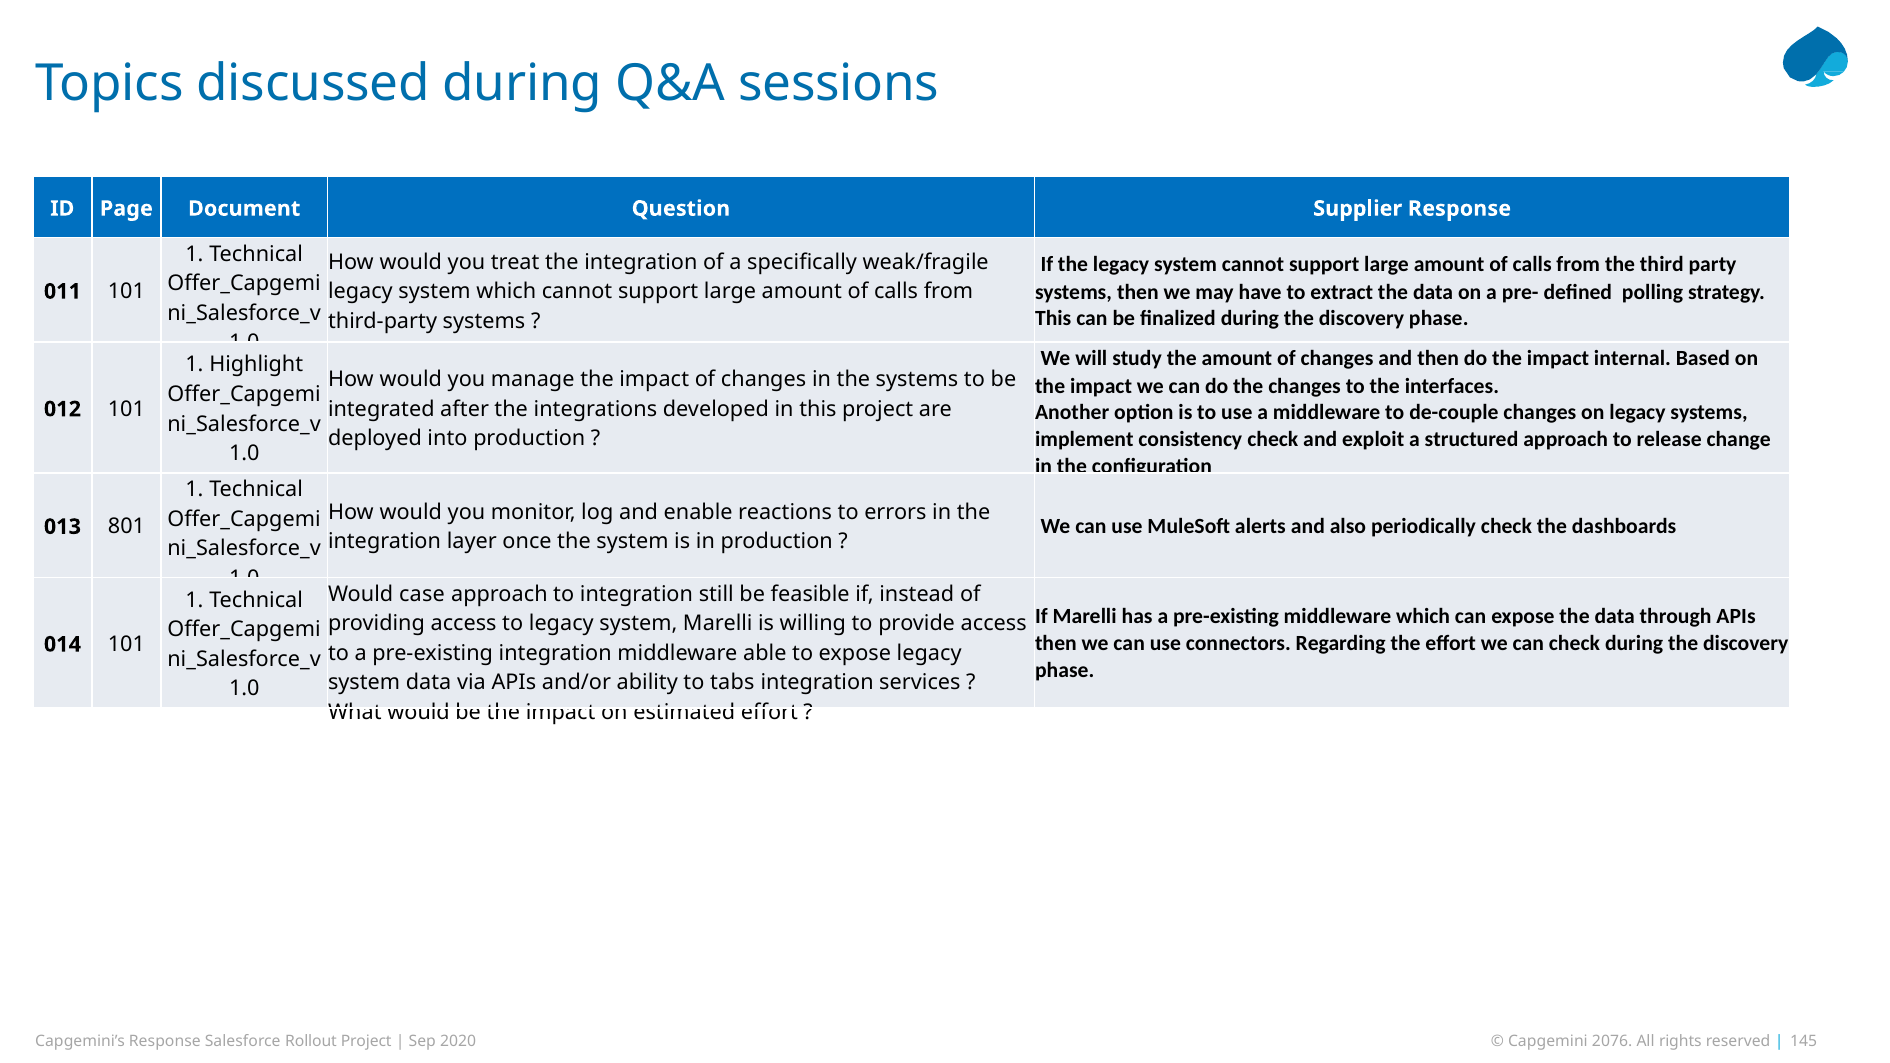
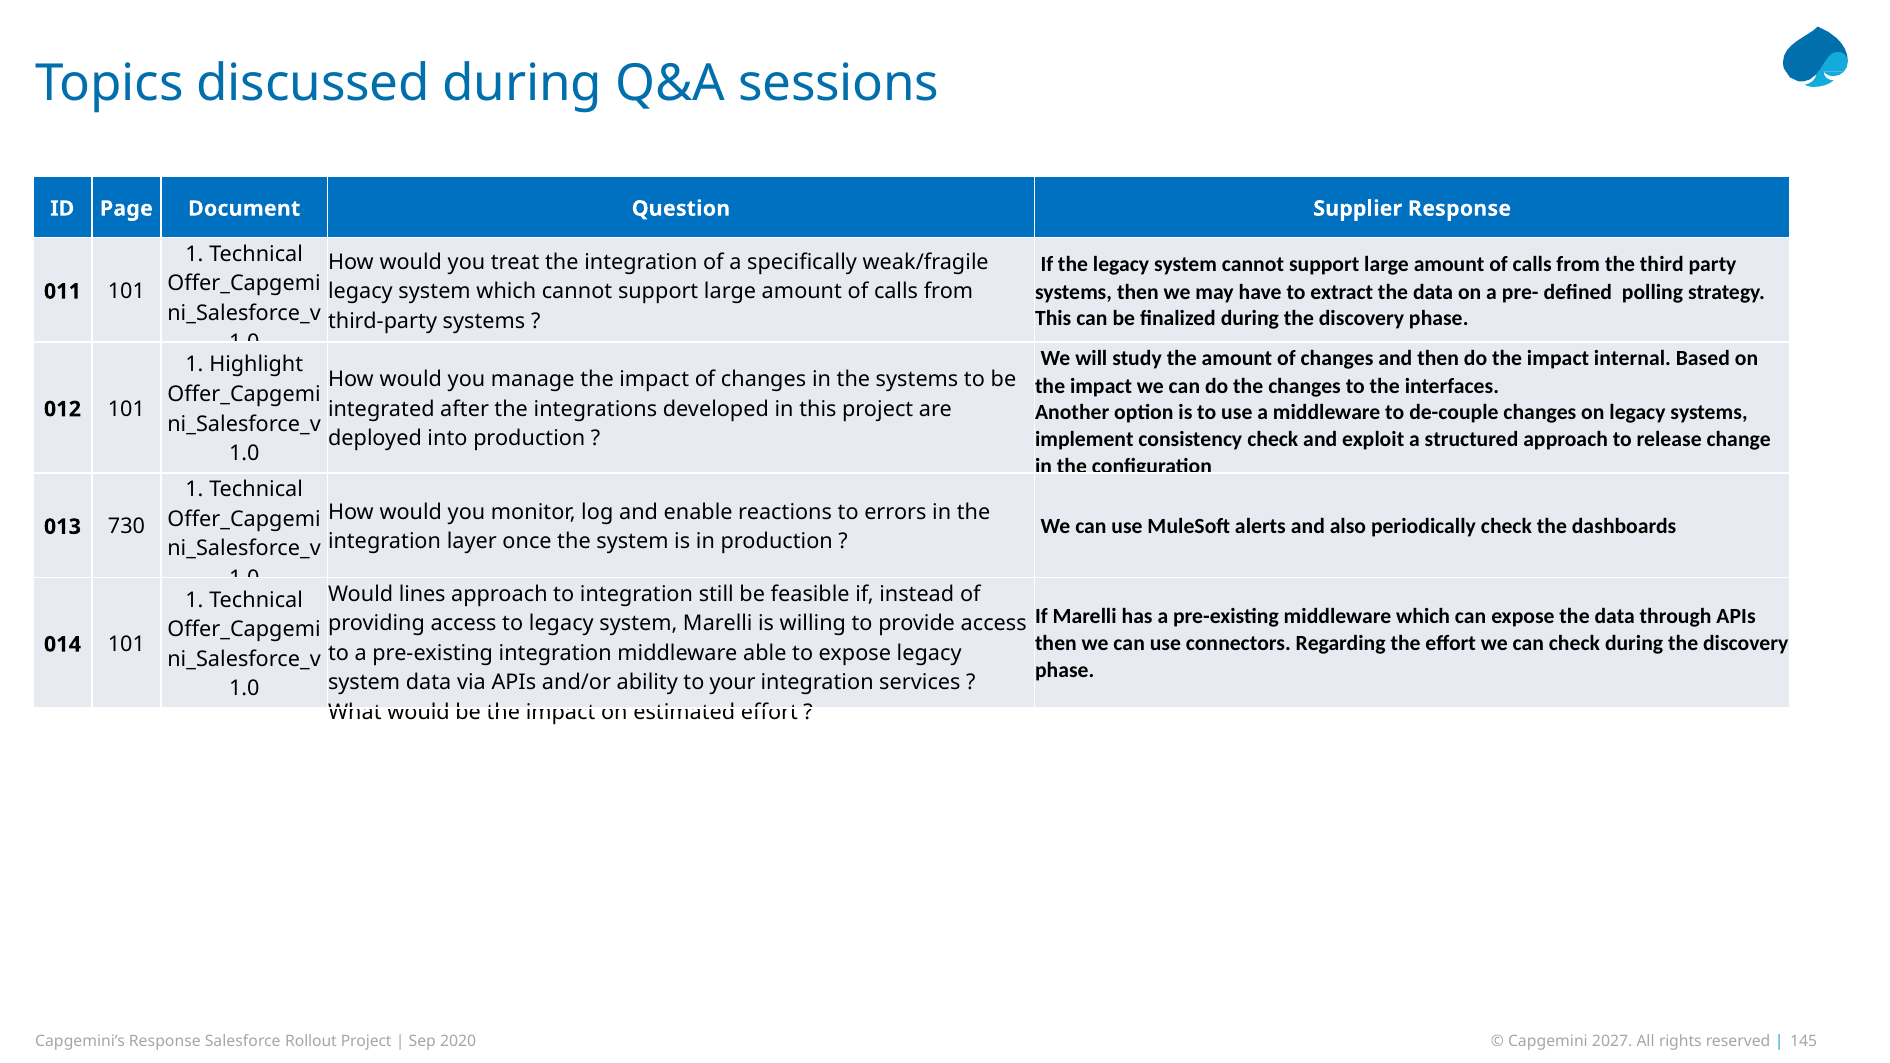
801: 801 -> 730
case: case -> lines
tabs: tabs -> your
2076: 2076 -> 2027
